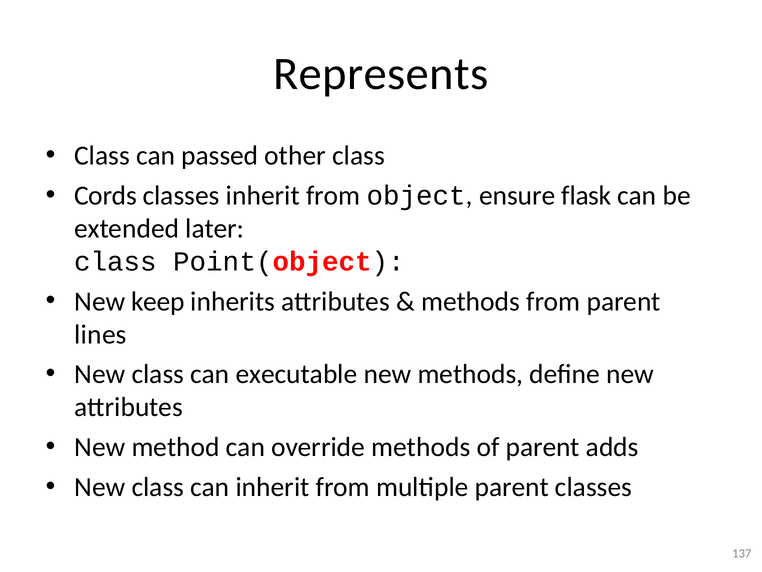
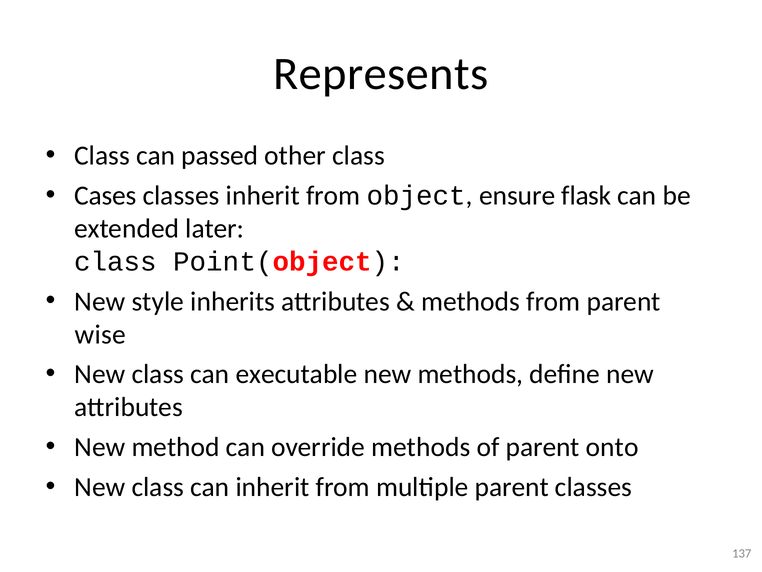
Cords: Cords -> Cases
keep: keep -> style
lines: lines -> wise
adds: adds -> onto
